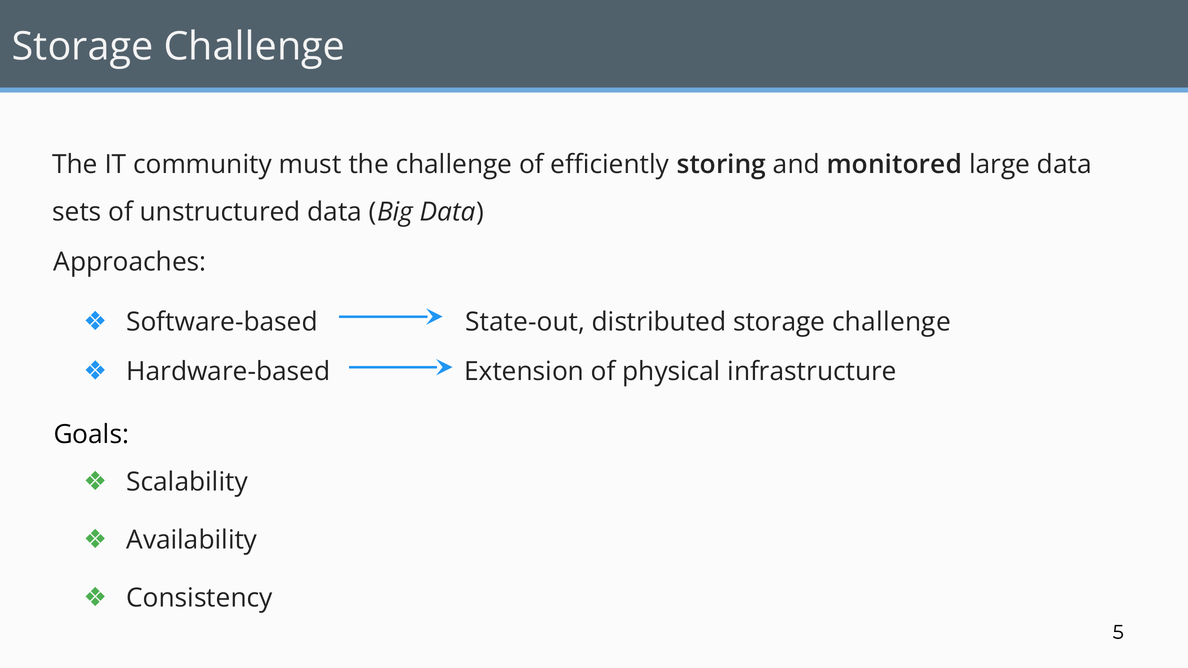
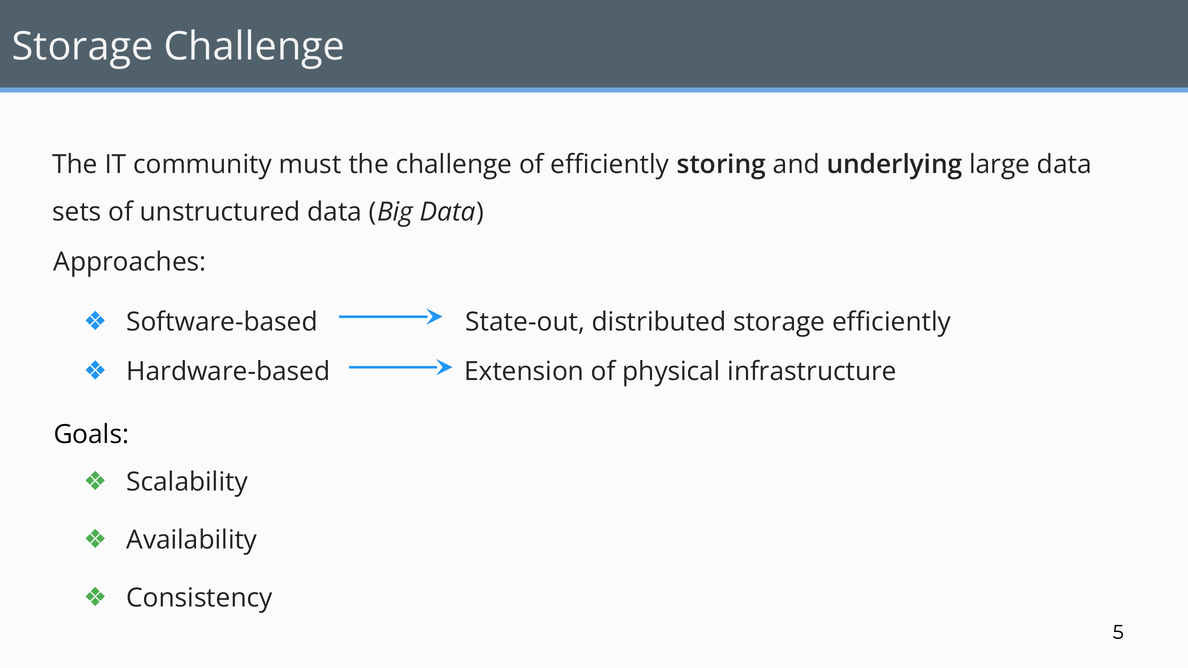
monitored: monitored -> underlying
distributed storage challenge: challenge -> efficiently
